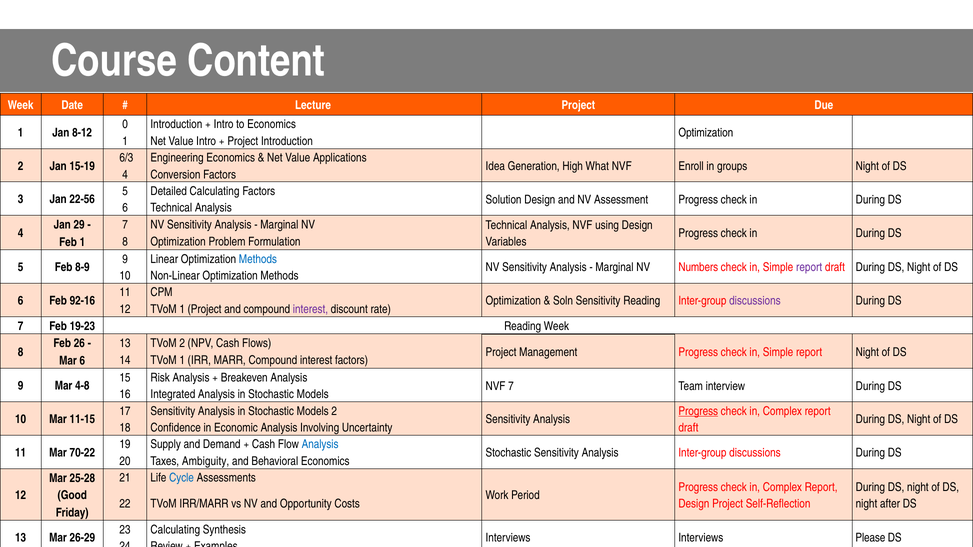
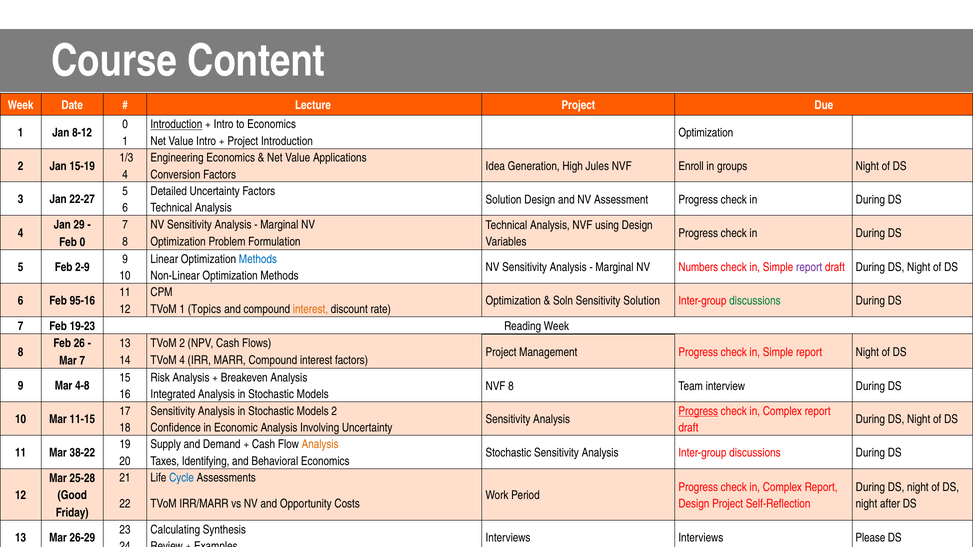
Introduction at (176, 125) underline: none -> present
6/3: 6/3 -> 1/3
What: What -> Jules
Detailed Calculating: Calculating -> Uncertainty
22-56: 22-56 -> 22-27
Feb 1: 1 -> 0
8-9: 8-9 -> 2-9
Sensitivity Reading: Reading -> Solution
discussions at (755, 301) colour: purple -> green
92-16: 92-16 -> 95-16
1 Project: Project -> Topics
interest at (310, 309) colour: purple -> orange
14 TVoM 1: 1 -> 4
Mar 6: 6 -> 7
NVF 7: 7 -> 8
Analysis at (320, 445) colour: blue -> orange
70-22: 70-22 -> 38-22
Ambiguity: Ambiguity -> Identifying
